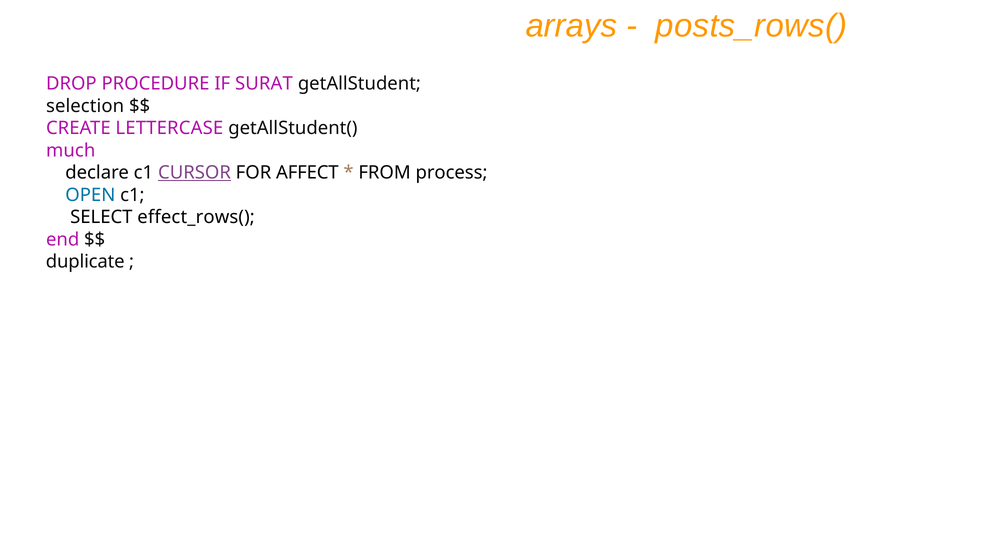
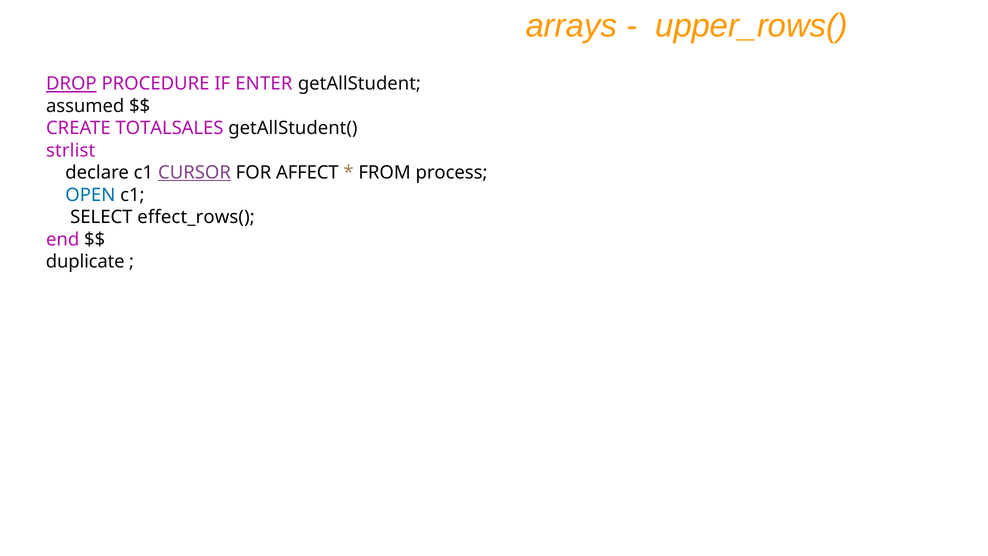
posts_rows(: posts_rows( -> upper_rows(
DROP underline: none -> present
SURAT: SURAT -> ENTER
selection: selection -> assumed
LETTERCASE: LETTERCASE -> TOTALSALES
much: much -> strlist
